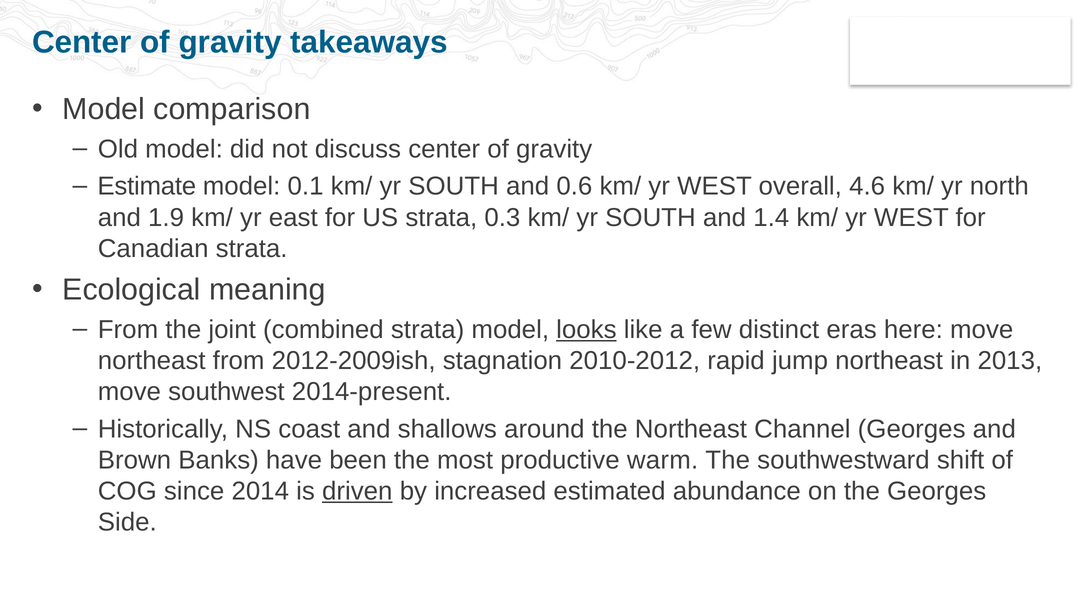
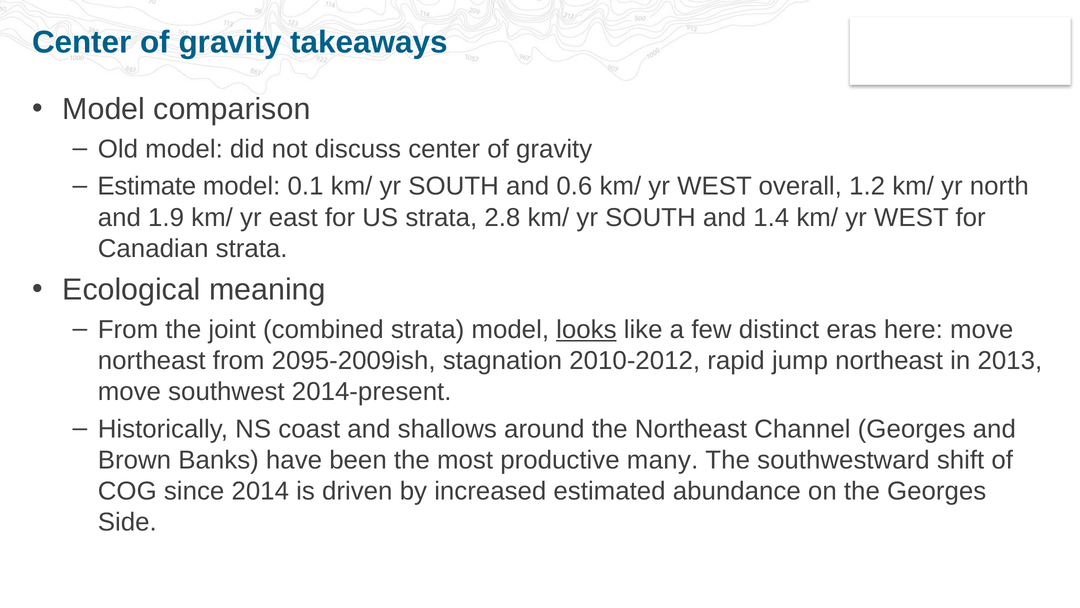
4.6: 4.6 -> 1.2
0.3: 0.3 -> 2.8
2012-2009ish: 2012-2009ish -> 2095-2009ish
warm: warm -> many
driven underline: present -> none
